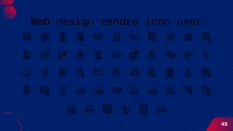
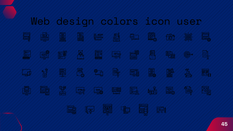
rendre: rendre -> colors
